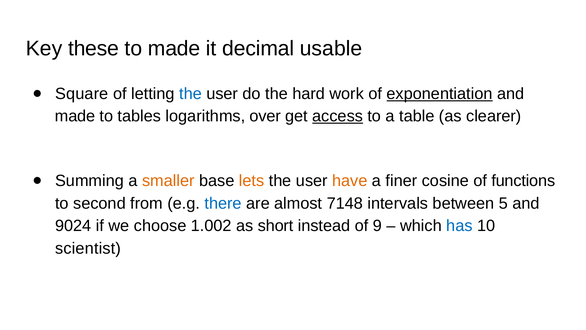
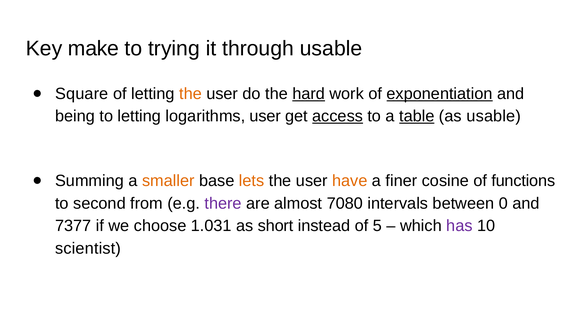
these: these -> make
to made: made -> trying
decimal: decimal -> through
the at (190, 94) colour: blue -> orange
hard underline: none -> present
made at (75, 116): made -> being
to tables: tables -> letting
logarithms over: over -> user
table underline: none -> present
as clearer: clearer -> usable
there colour: blue -> purple
7148: 7148 -> 7080
5: 5 -> 0
9024: 9024 -> 7377
1.002: 1.002 -> 1.031
9: 9 -> 5
has colour: blue -> purple
